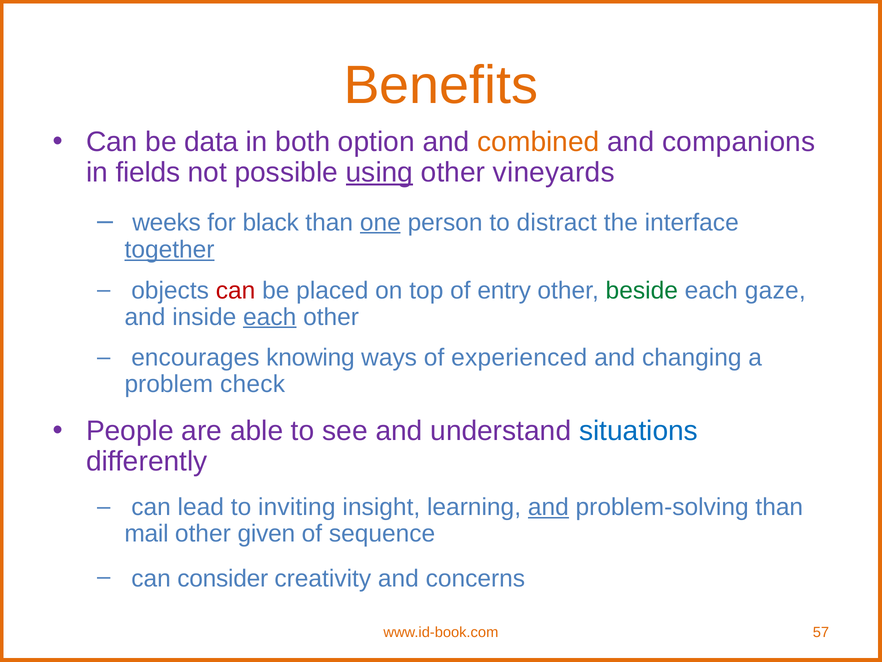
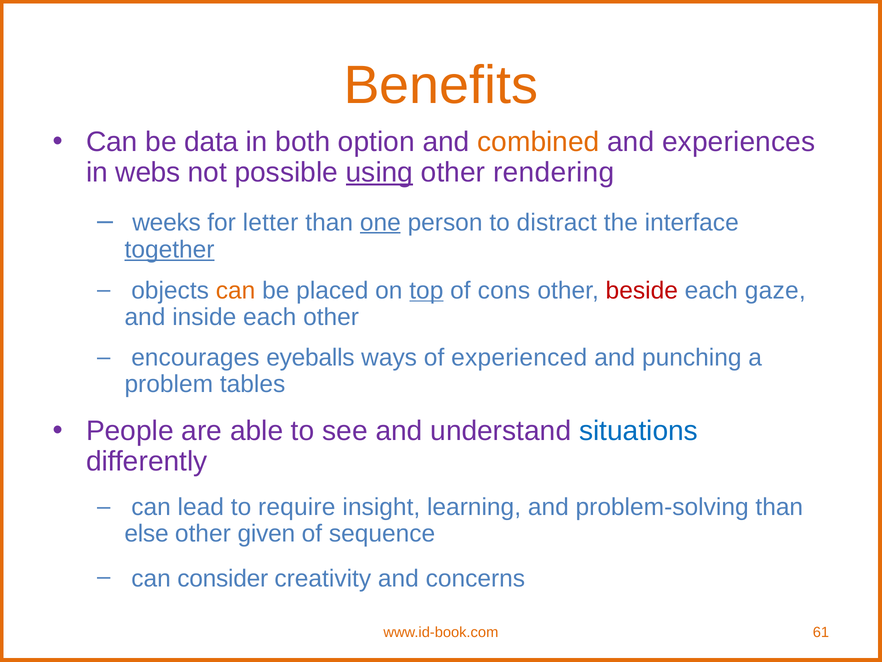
companions: companions -> experiences
fields: fields -> webs
vineyards: vineyards -> rendering
black: black -> letter
can at (236, 290) colour: red -> orange
top underline: none -> present
entry: entry -> cons
beside colour: green -> red
each at (270, 317) underline: present -> none
knowing: knowing -> eyeballs
changing: changing -> punching
check: check -> tables
inviting: inviting -> require
and at (548, 507) underline: present -> none
mail: mail -> else
57: 57 -> 61
